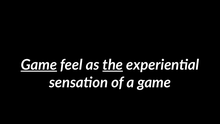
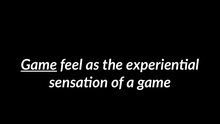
the underline: present -> none
